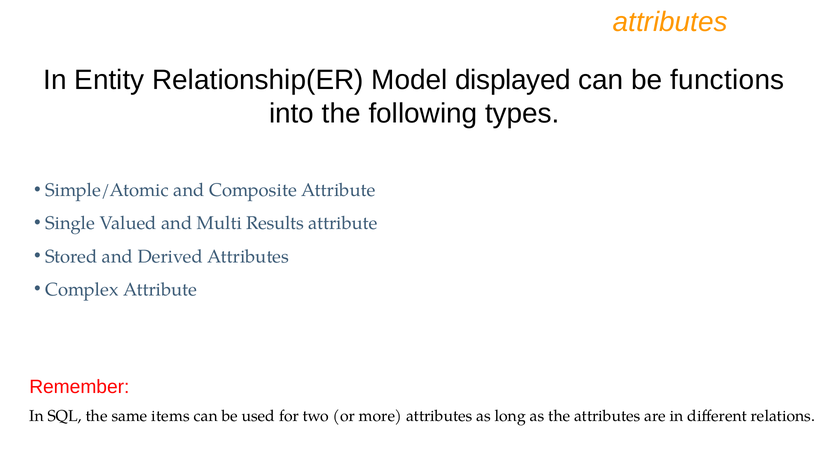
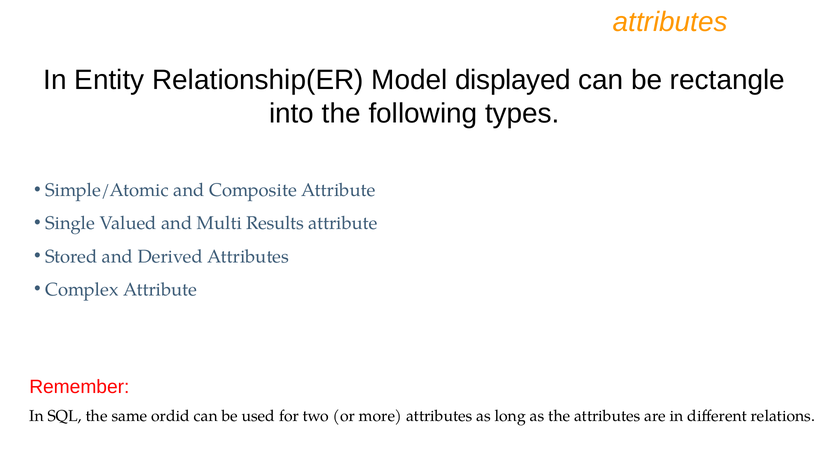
functions: functions -> rectangle
items: items -> ordid
